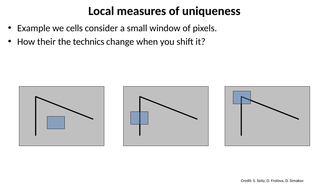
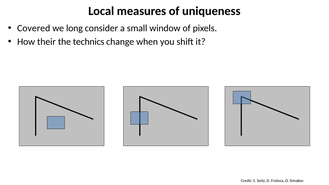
Example: Example -> Covered
cells: cells -> long
